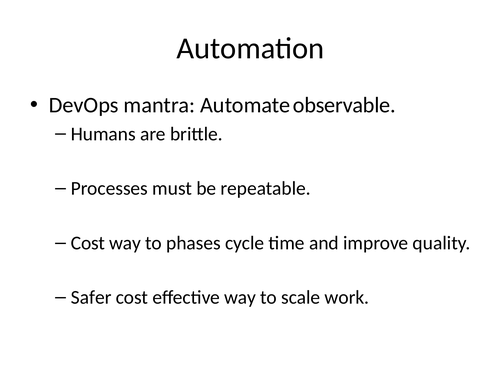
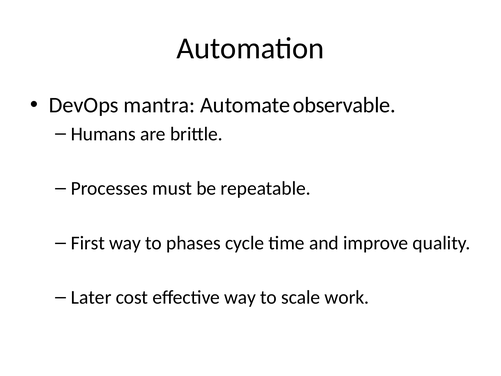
Cost at (88, 243): Cost -> First
Safer: Safer -> Later
